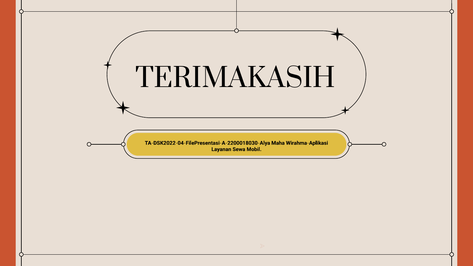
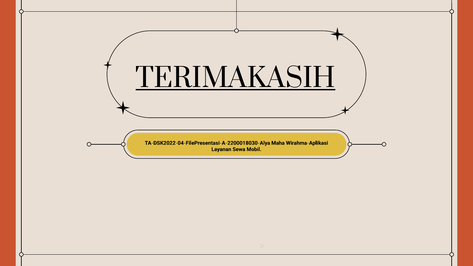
TERIMAKASIH underline: none -> present
